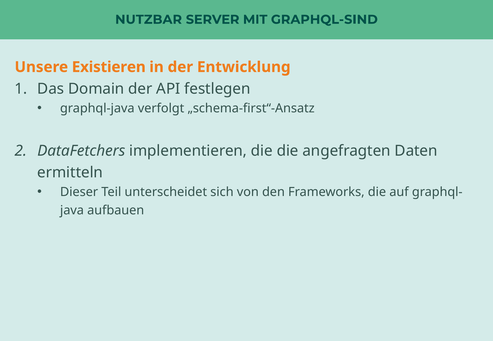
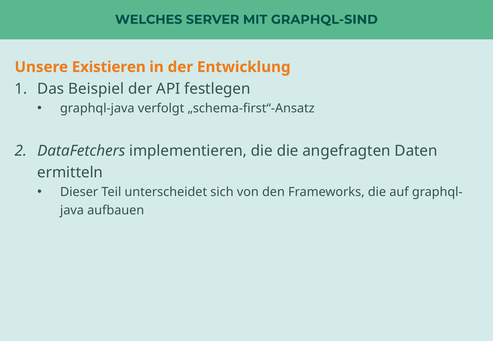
NUTZBAR: NUTZBAR -> WELCHES
Domain: Domain -> Beispiel
